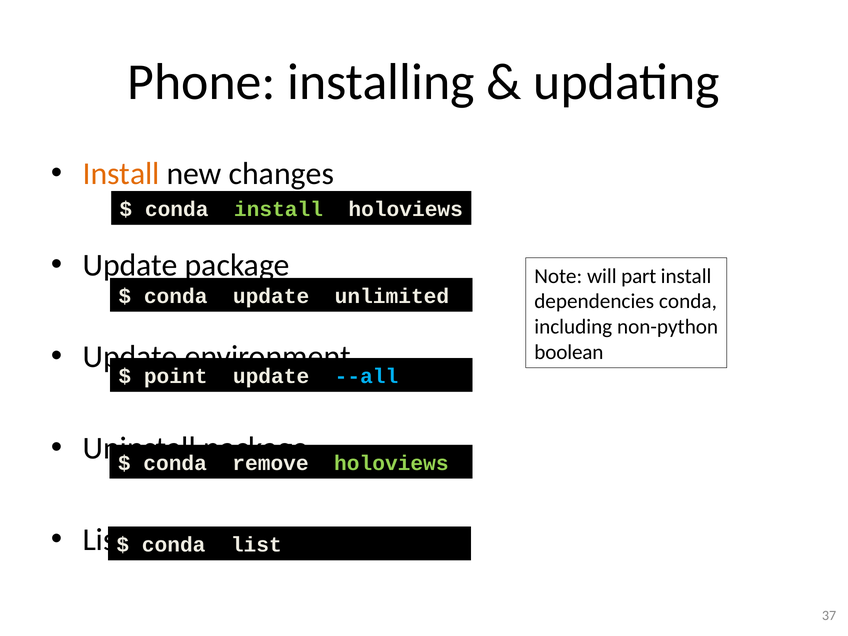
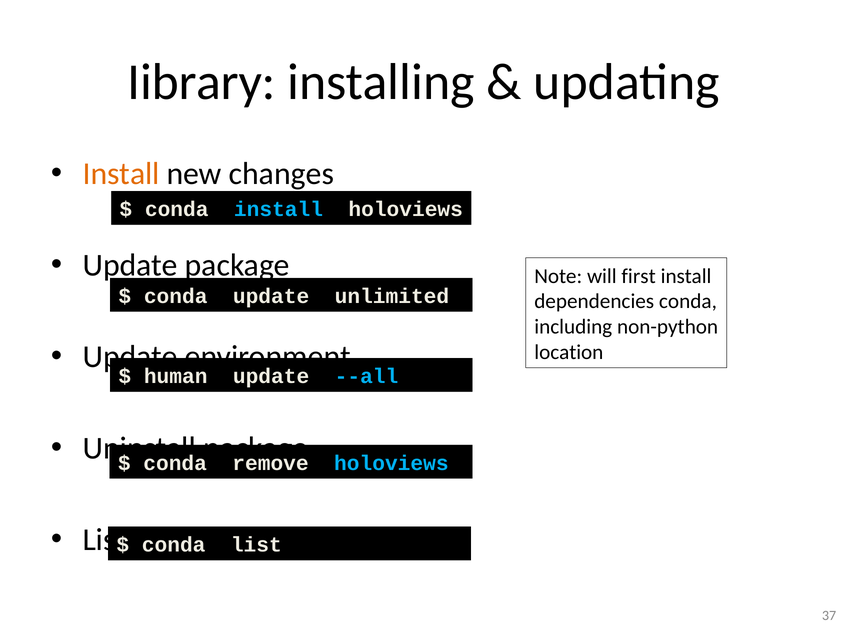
Phone: Phone -> Iibrary
install at (278, 209) colour: light green -> light blue
part: part -> first
boolean: boolean -> location
point: point -> human
holoviews at (391, 463) colour: light green -> light blue
